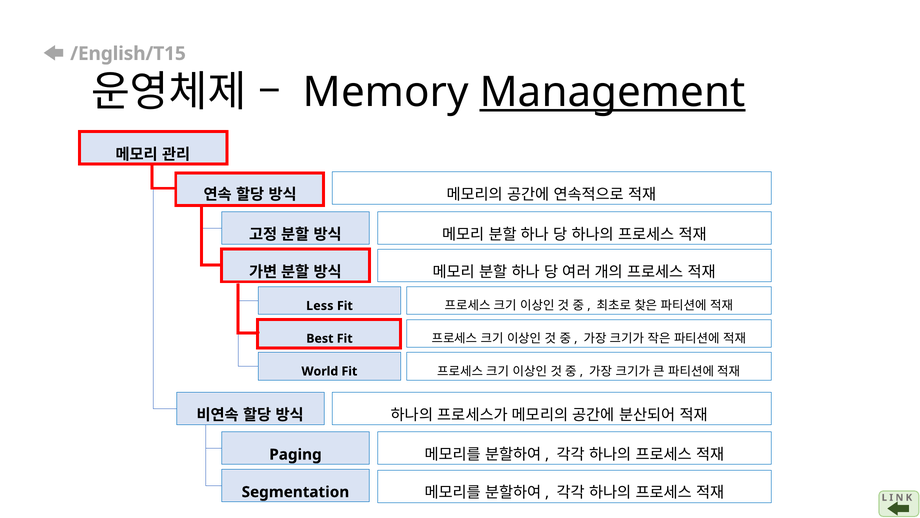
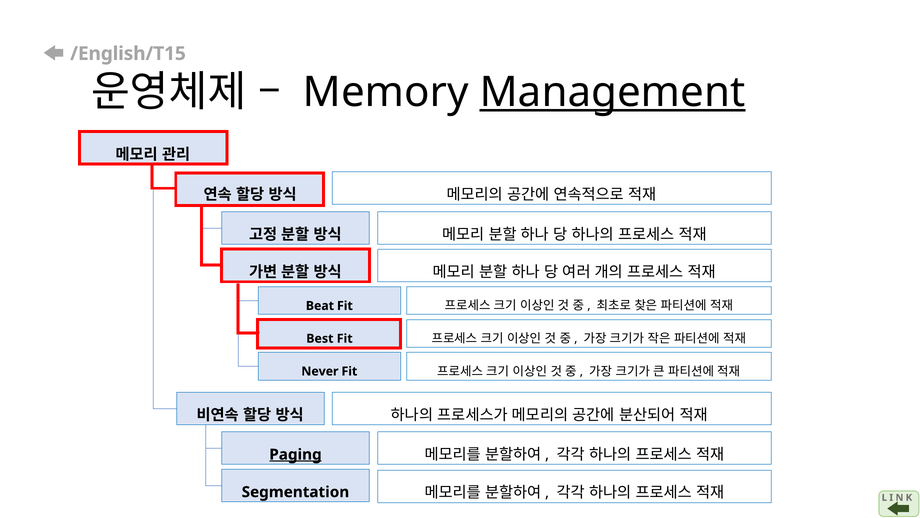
Less: Less -> Beat
World: World -> Never
Paging underline: none -> present
